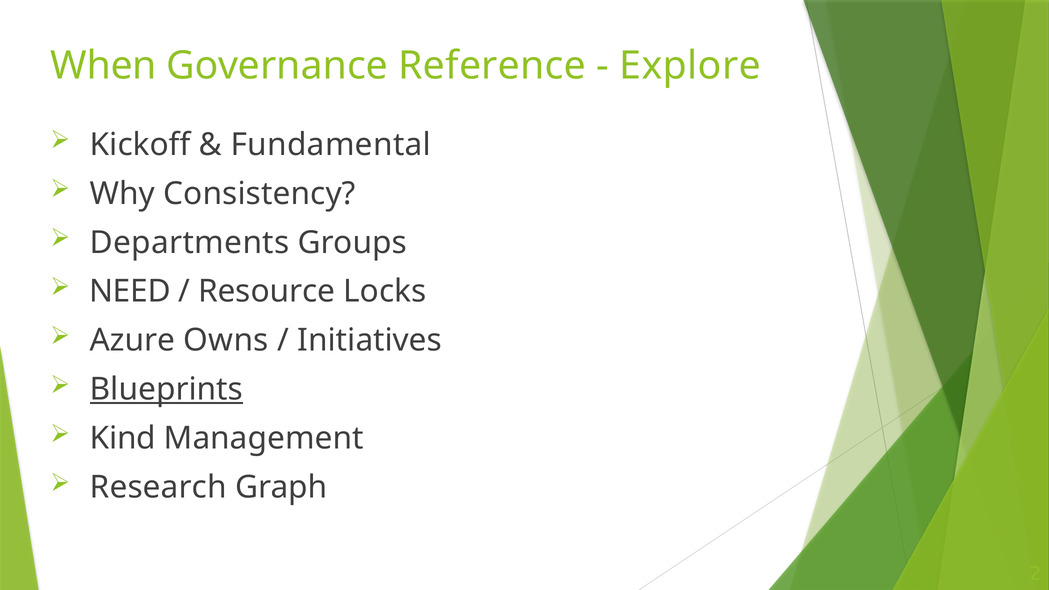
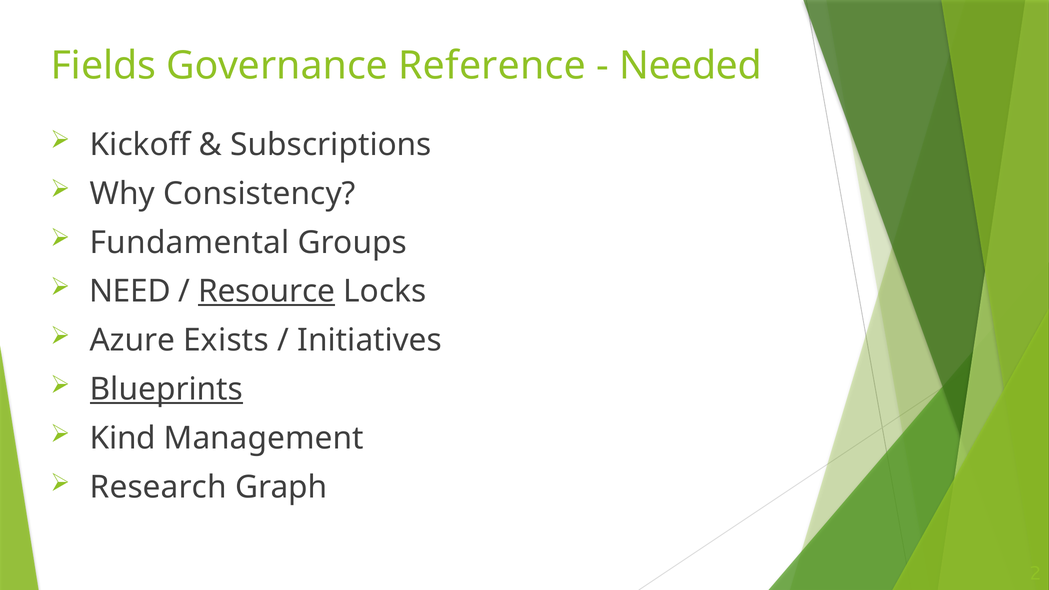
When: When -> Fields
Explore: Explore -> Needed
Fundamental: Fundamental -> Subscriptions
Departments: Departments -> Fundamental
Resource underline: none -> present
Owns: Owns -> Exists
